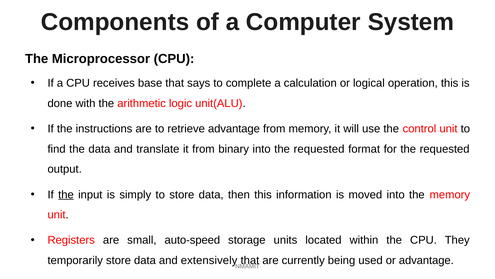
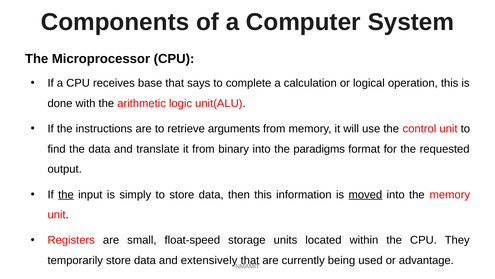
retrieve advantage: advantage -> arguments
into the requested: requested -> paradigms
moved underline: none -> present
auto-speed: auto-speed -> float-speed
